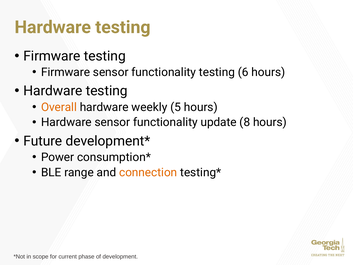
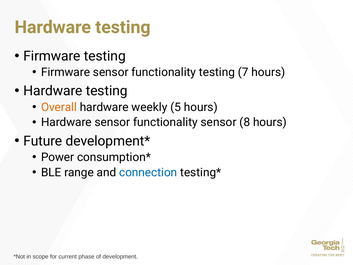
6: 6 -> 7
functionality update: update -> sensor
connection colour: orange -> blue
